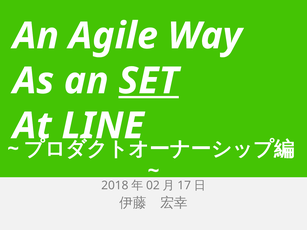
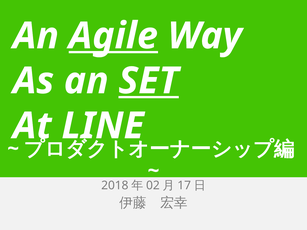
Agile underline: none -> present
